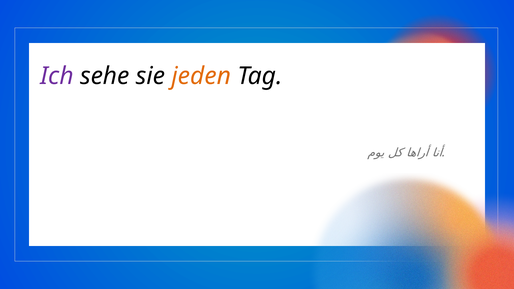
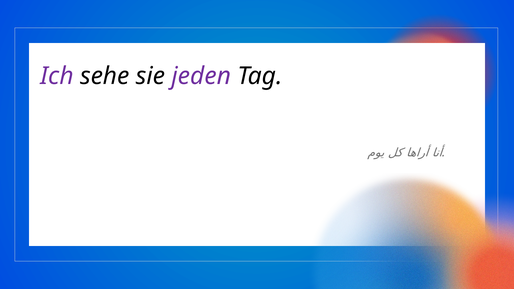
jeden colour: orange -> purple
